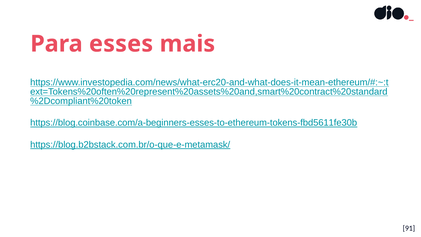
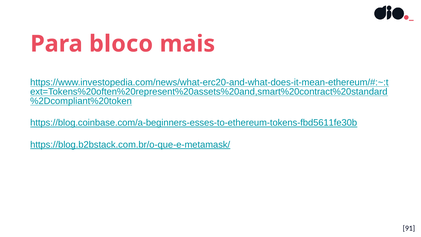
esses: esses -> bloco
